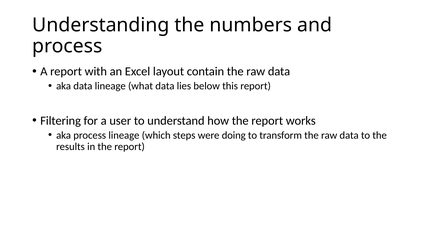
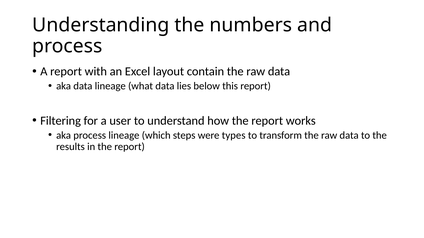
doing: doing -> types
